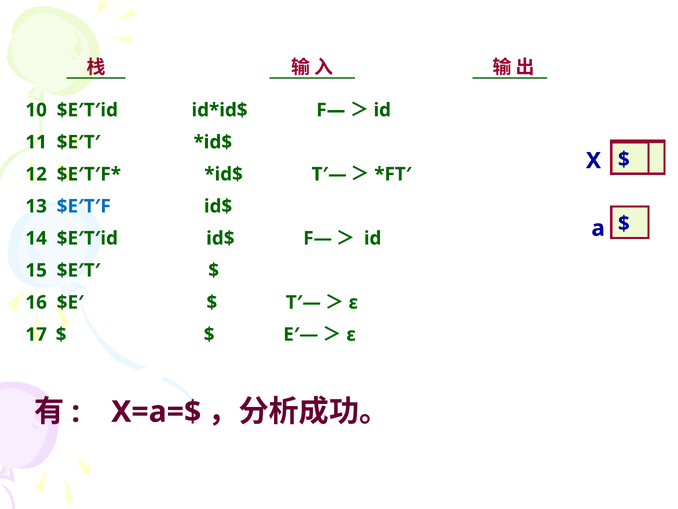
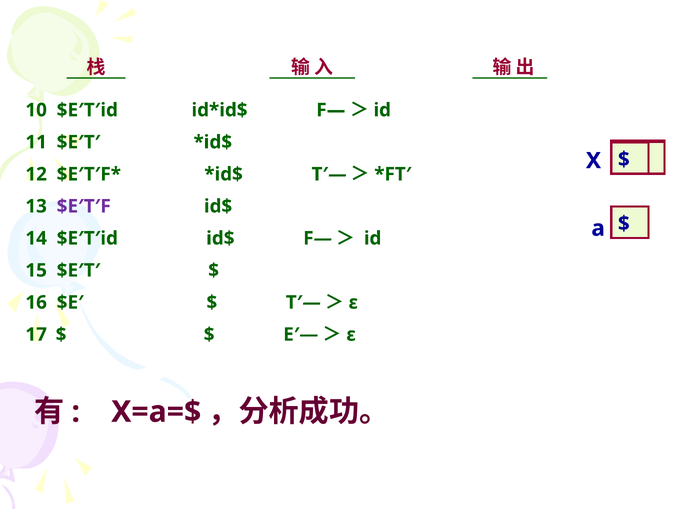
$E′T′F colour: blue -> purple
